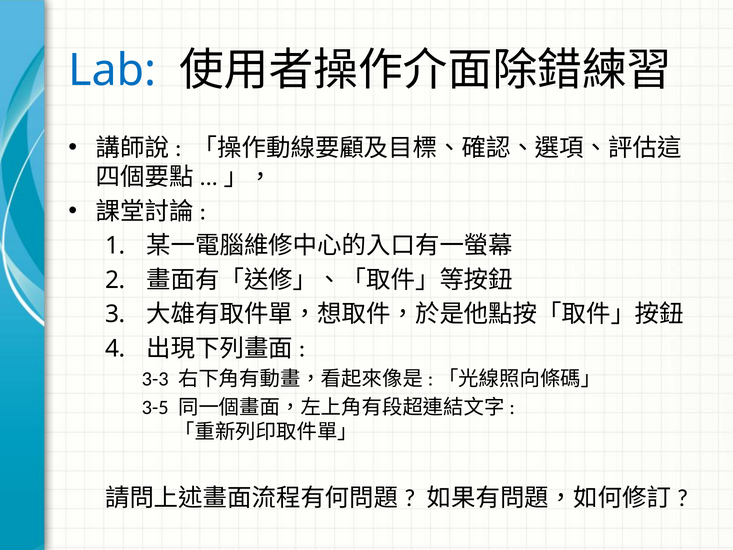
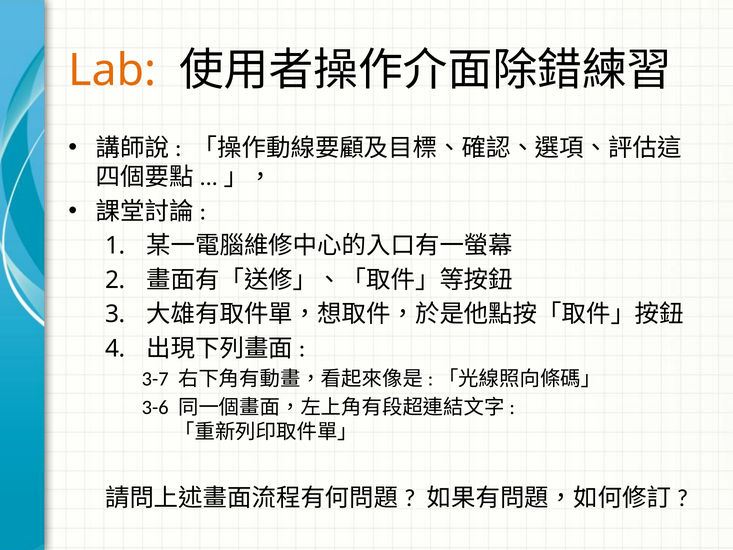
Lab colour: blue -> orange
3-3: 3-3 -> 3-7
3-5: 3-5 -> 3-6
